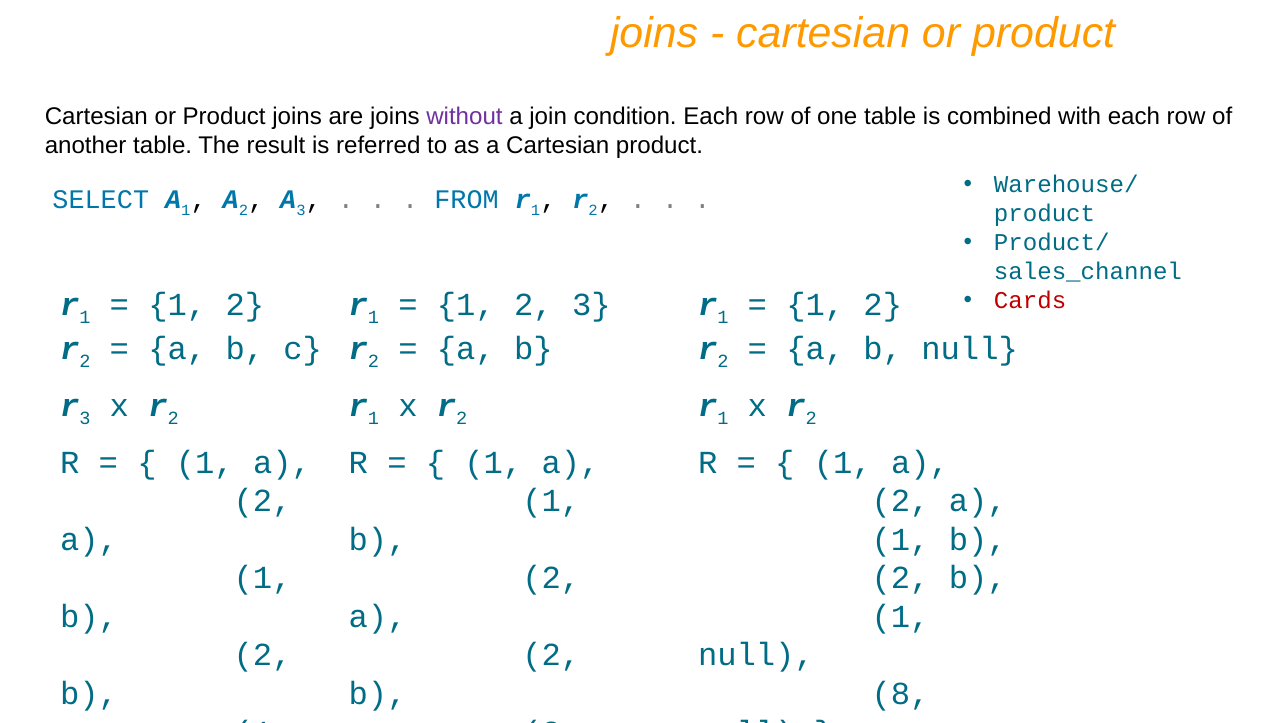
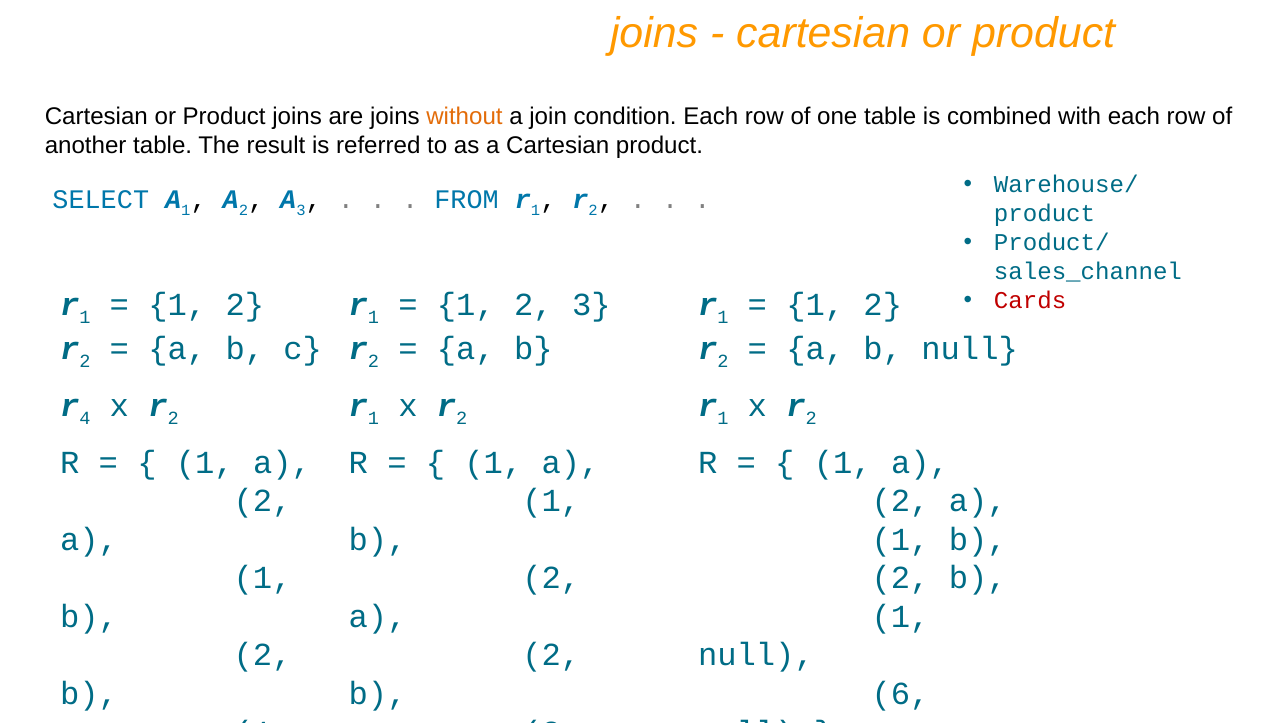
without colour: purple -> orange
r 3: 3 -> 4
8: 8 -> 6
